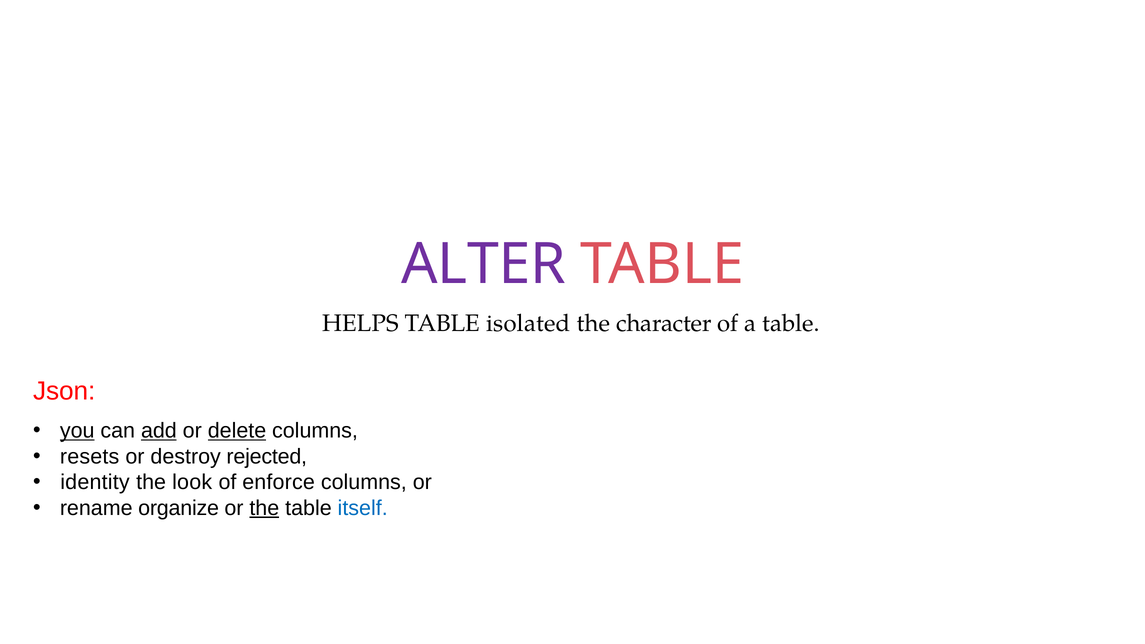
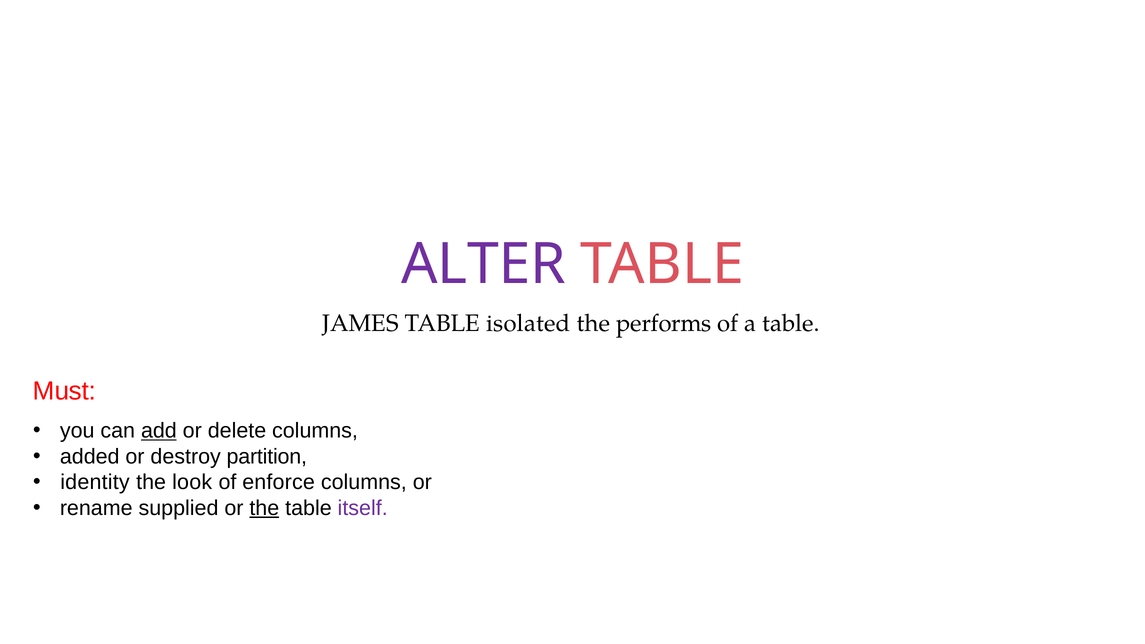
HELPS: HELPS -> JAMES
character: character -> performs
Json: Json -> Must
you underline: present -> none
delete underline: present -> none
resets: resets -> added
rejected: rejected -> partition
organize: organize -> supplied
itself colour: blue -> purple
